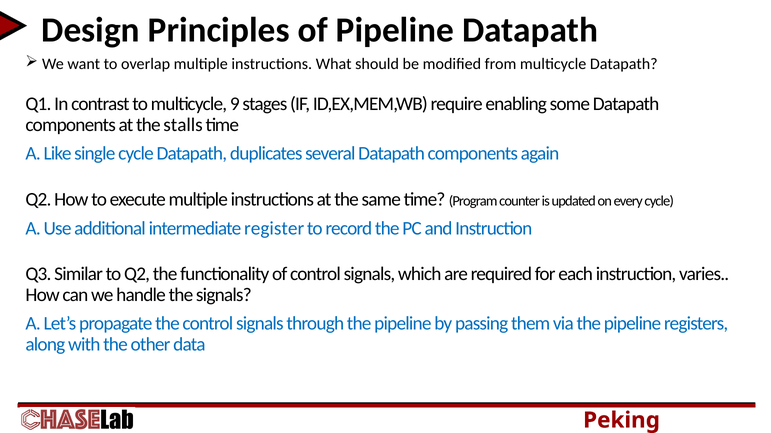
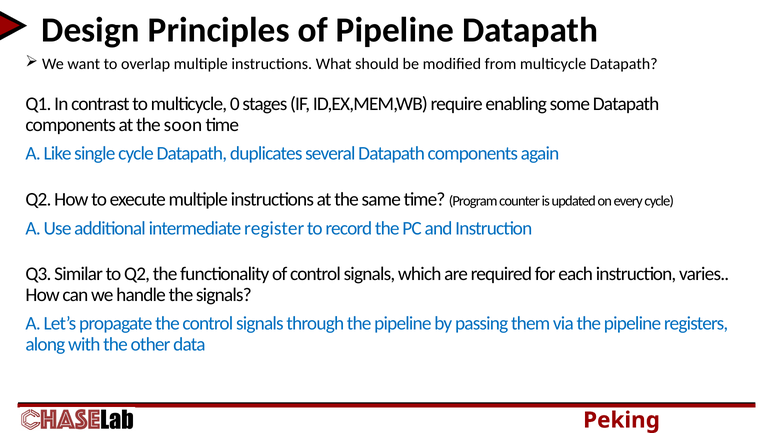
9: 9 -> 0
stalls: stalls -> soon
